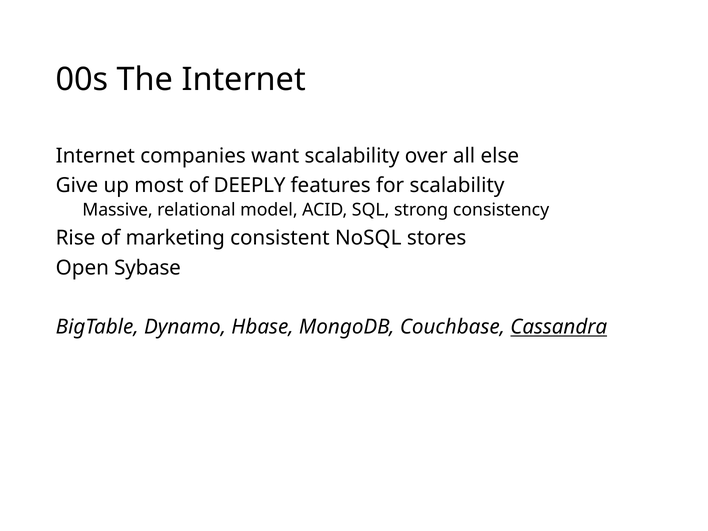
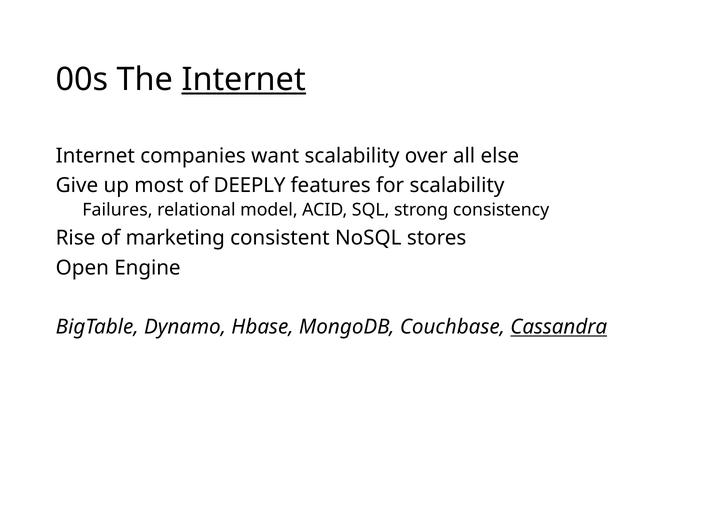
Internet at (244, 79) underline: none -> present
Massive: Massive -> Failures
Sybase: Sybase -> Engine
